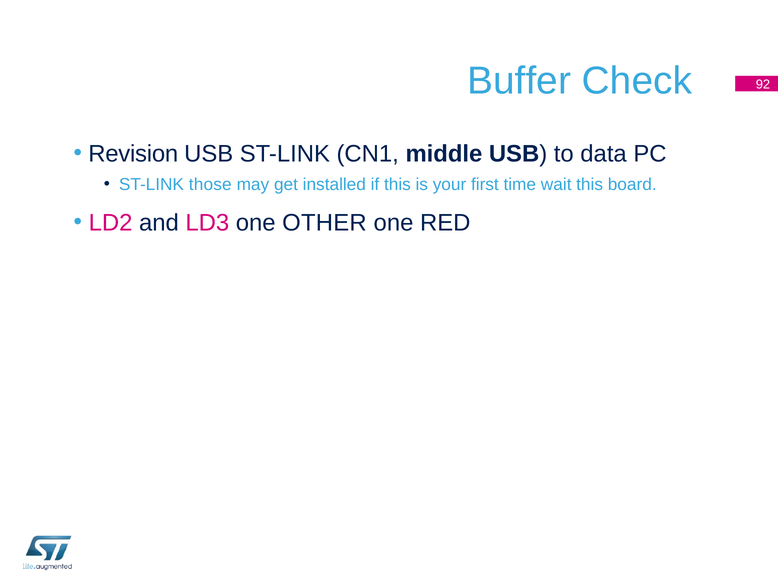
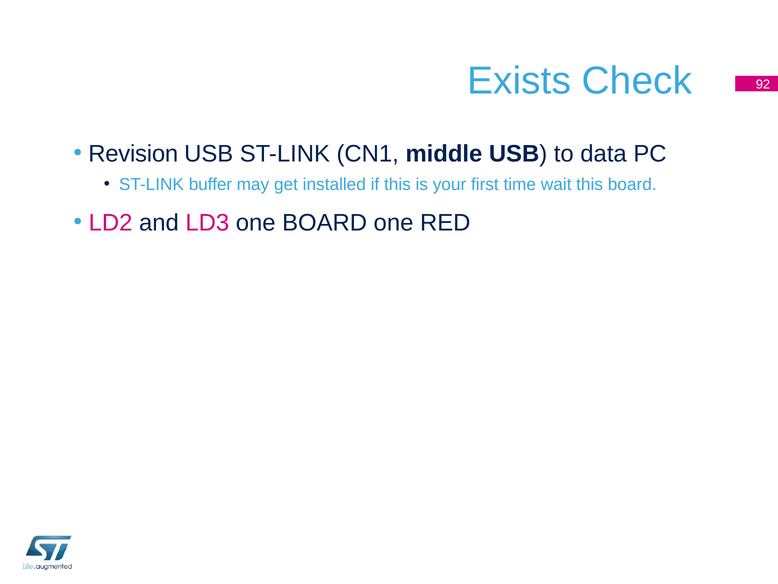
Buffer: Buffer -> Exists
those: those -> buffer
one OTHER: OTHER -> BOARD
